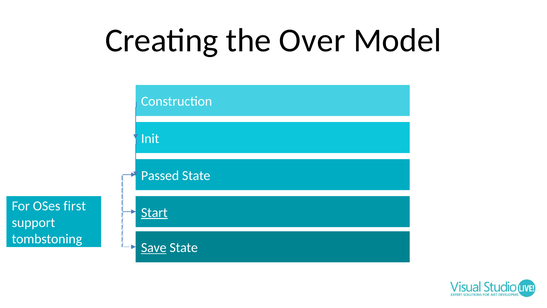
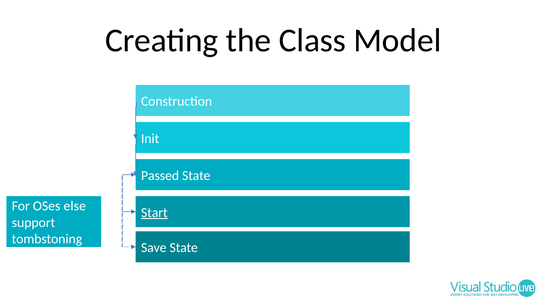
Over: Over -> Class
first: first -> else
Save underline: present -> none
